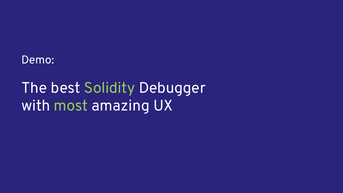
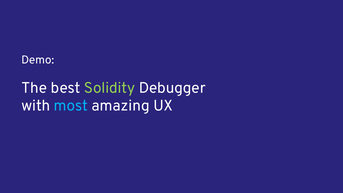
most colour: light green -> light blue
